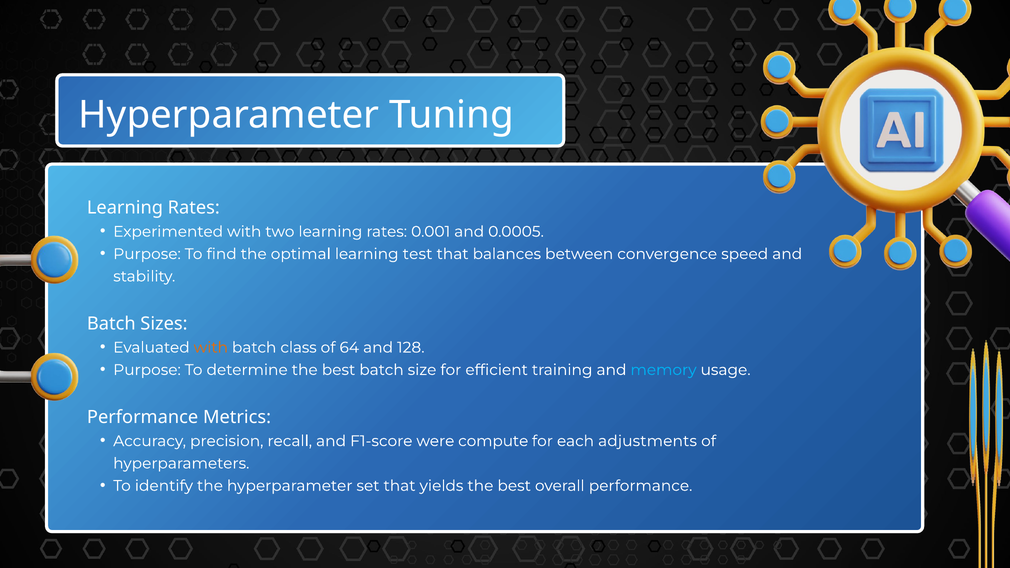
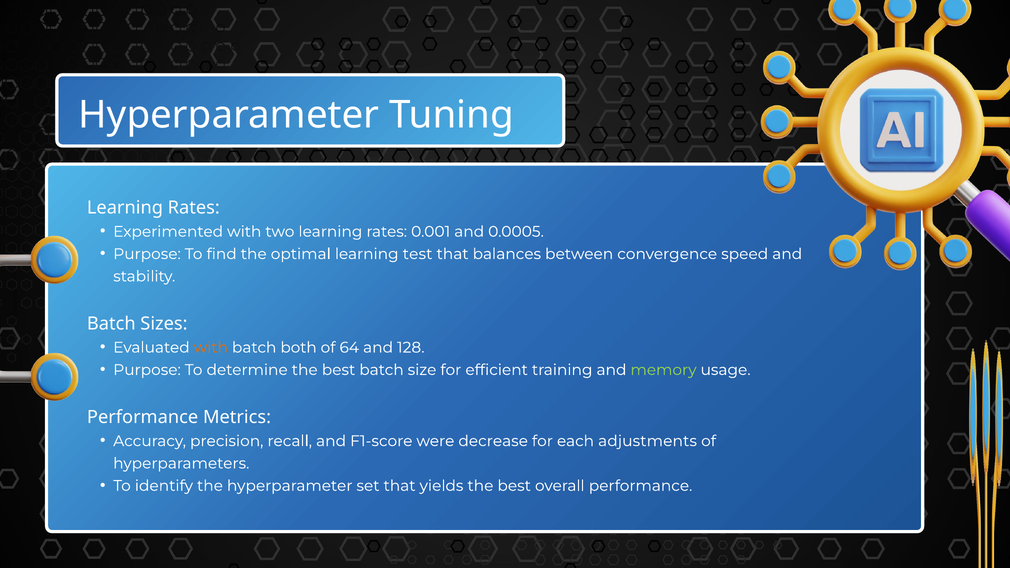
class: class -> both
memory colour: light blue -> light green
compute: compute -> decrease
